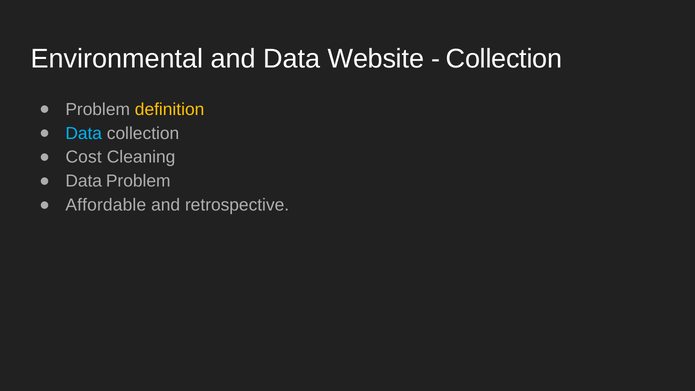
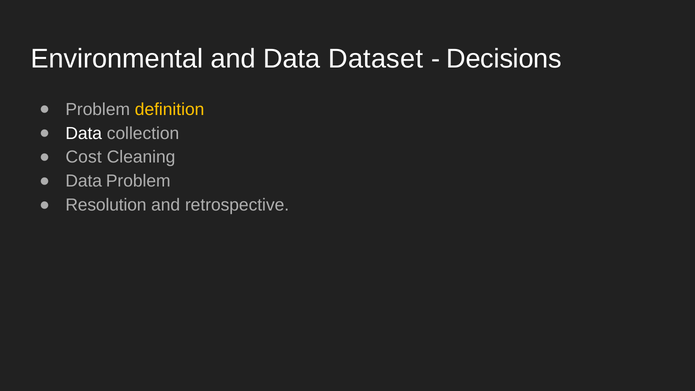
Website: Website -> Dataset
Collection at (504, 59): Collection -> Decisions
Data at (84, 133) colour: light blue -> white
Affordable: Affordable -> Resolution
